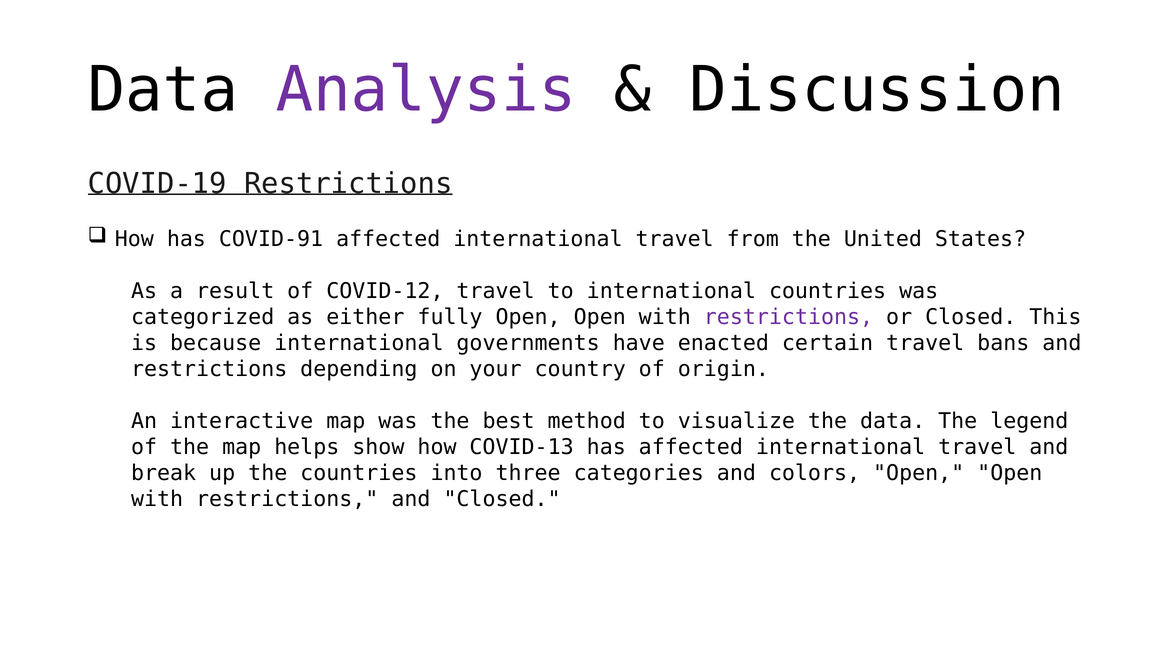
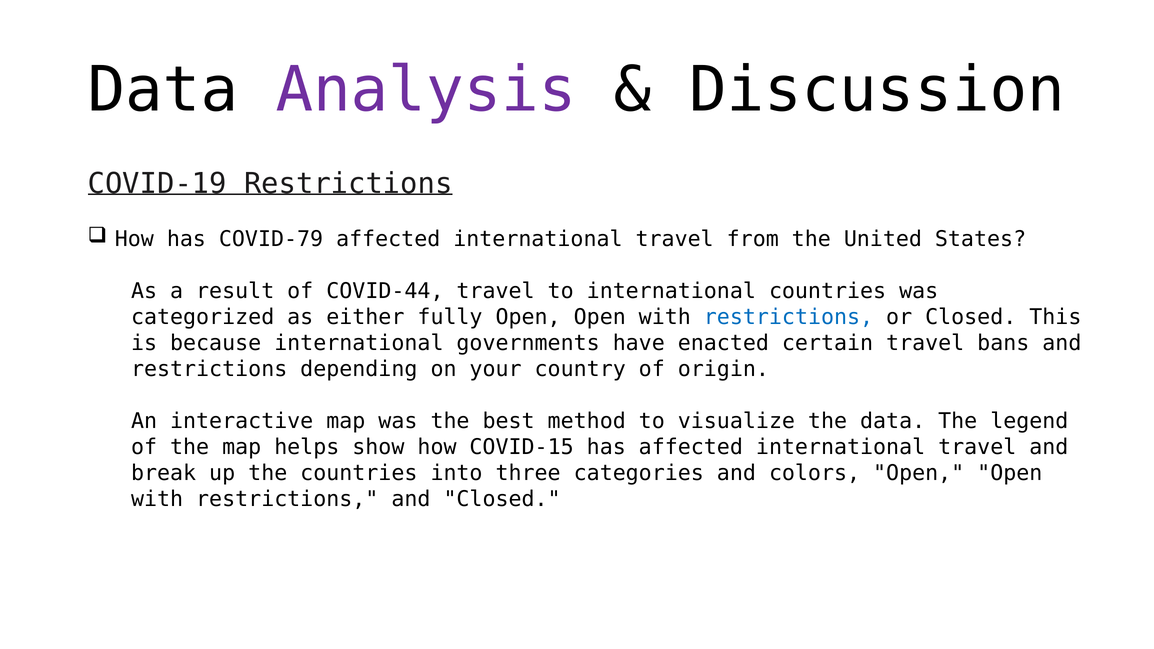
COVID-91: COVID-91 -> COVID-79
COVID-12: COVID-12 -> COVID-44
restrictions at (788, 317) colour: purple -> blue
COVID-13: COVID-13 -> COVID-15
